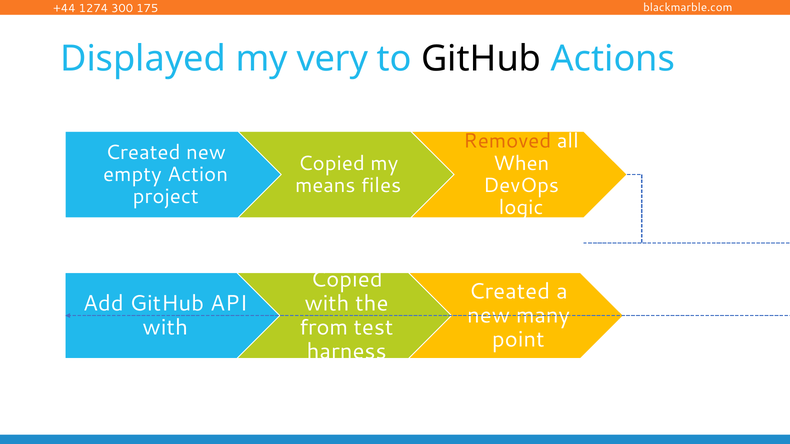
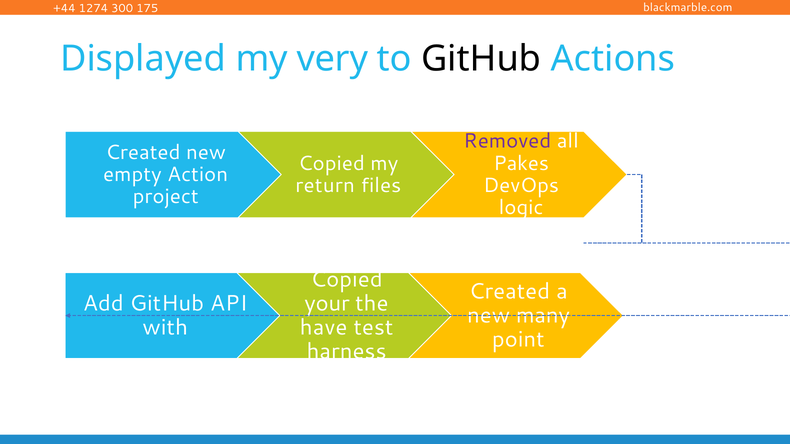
Removed colour: orange -> purple
When: When -> Pakes
means: means -> return
with at (327, 304): with -> your
from: from -> have
